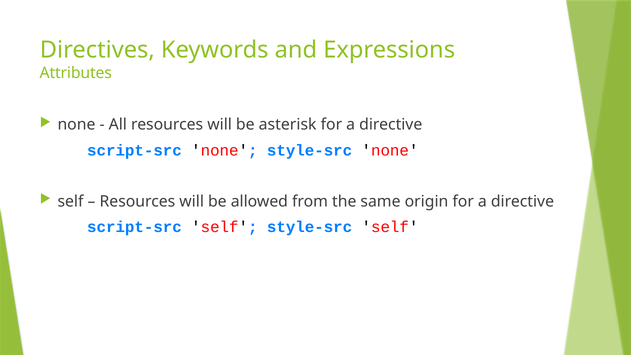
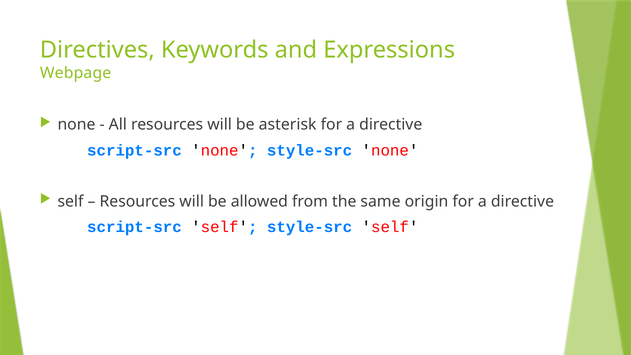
Attributes: Attributes -> Webpage
